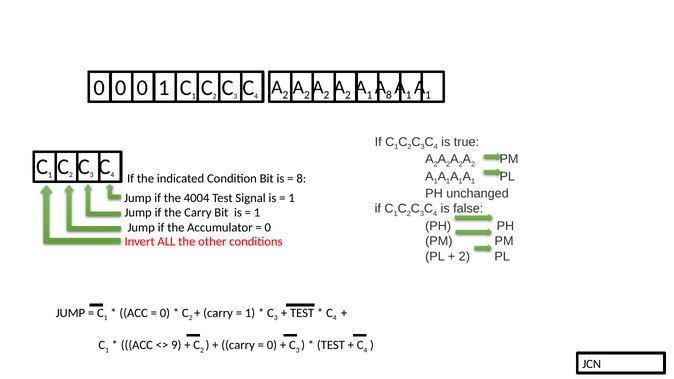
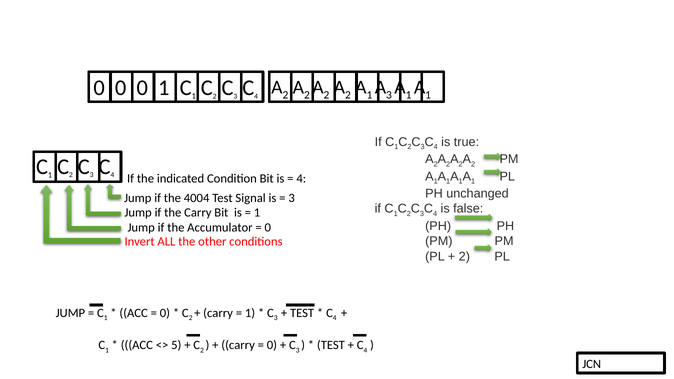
8 at (389, 95): 8 -> 3
8 at (301, 179): 8 -> 4
1 at (292, 198): 1 -> 3
9: 9 -> 5
